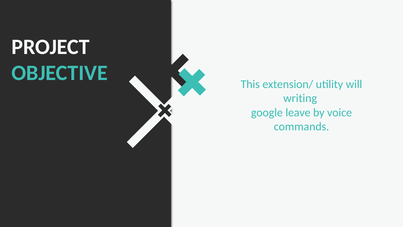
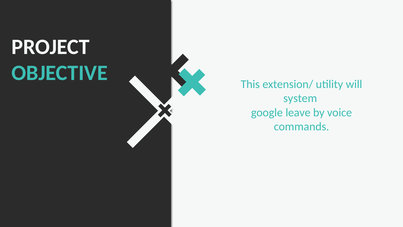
writing: writing -> system
